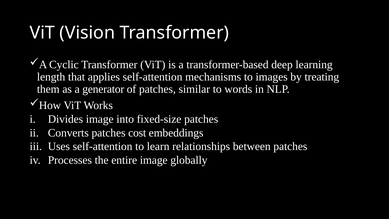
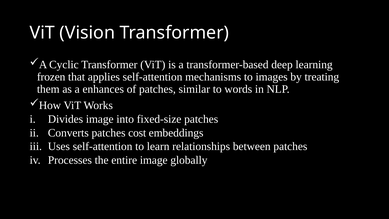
length: length -> frozen
generator: generator -> enhances
